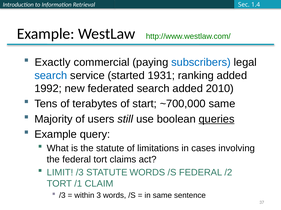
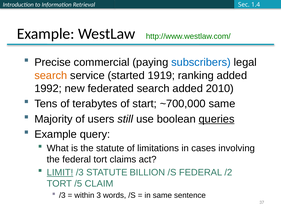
Exactly: Exactly -> Precise
search at (51, 76) colour: blue -> orange
1931: 1931 -> 1919
LIMIT underline: none -> present
STATUTE WORDS: WORDS -> BILLION
/1: /1 -> /5
